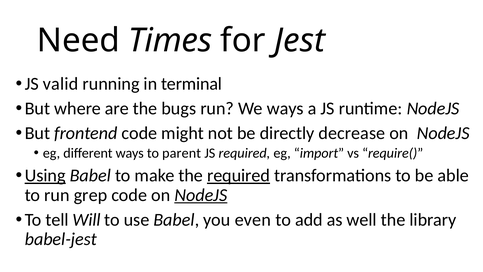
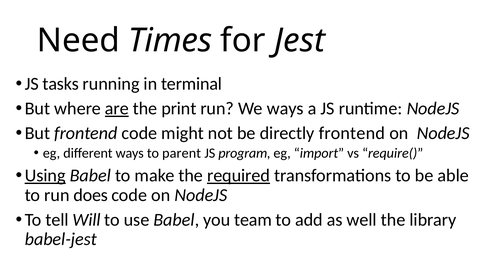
valid: valid -> tasks
are underline: none -> present
bugs: bugs -> print
directly decrease: decrease -> frontend
JS required: required -> program
grep: grep -> does
NodeJS at (201, 195) underline: present -> none
even: even -> team
